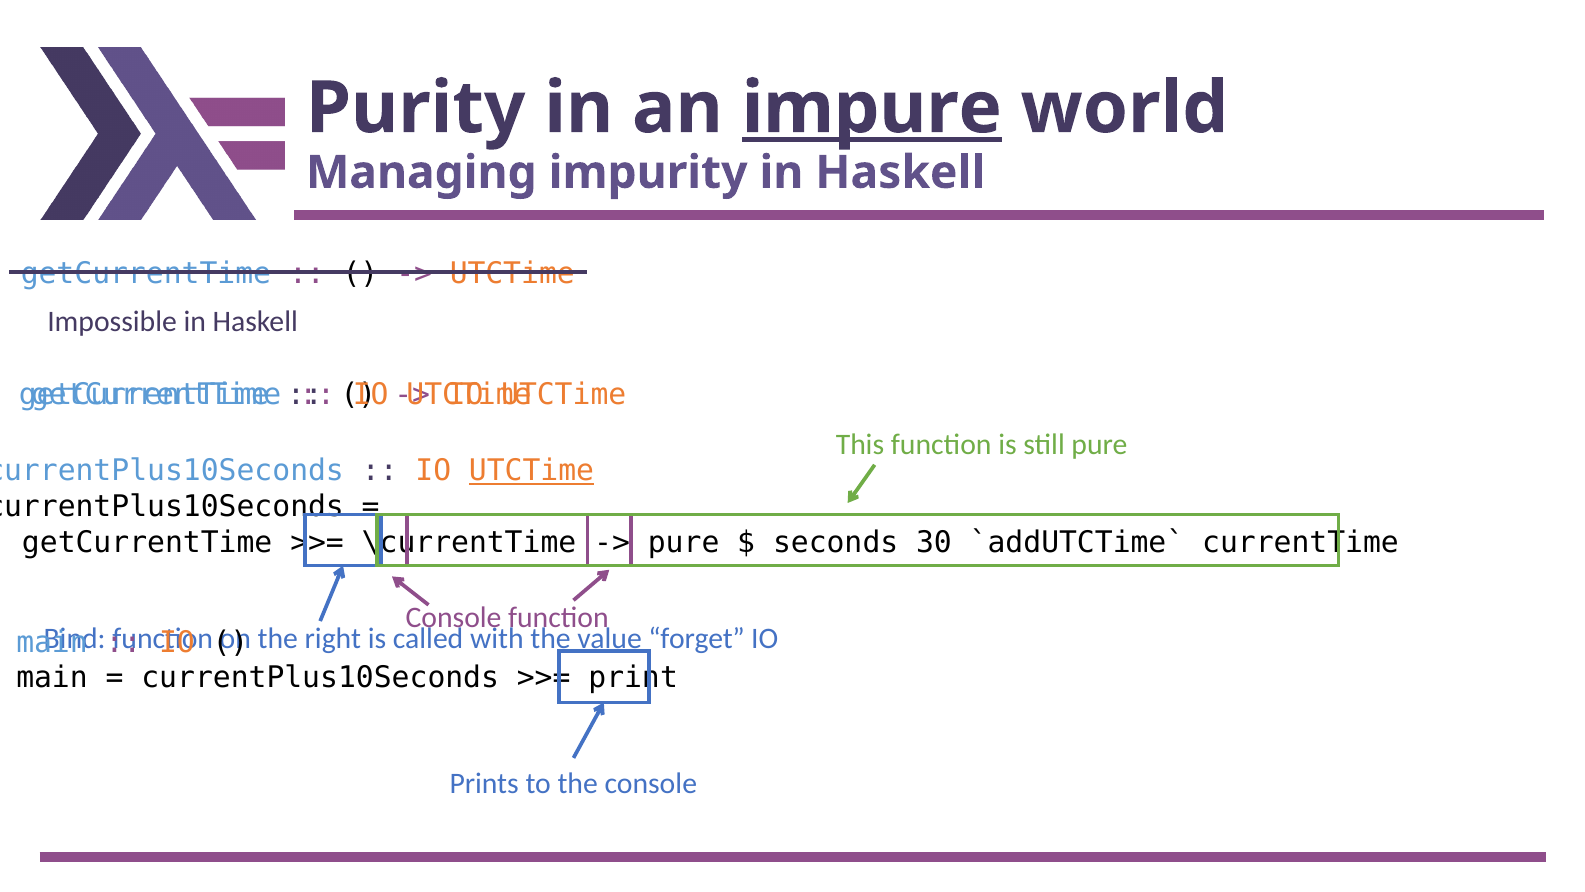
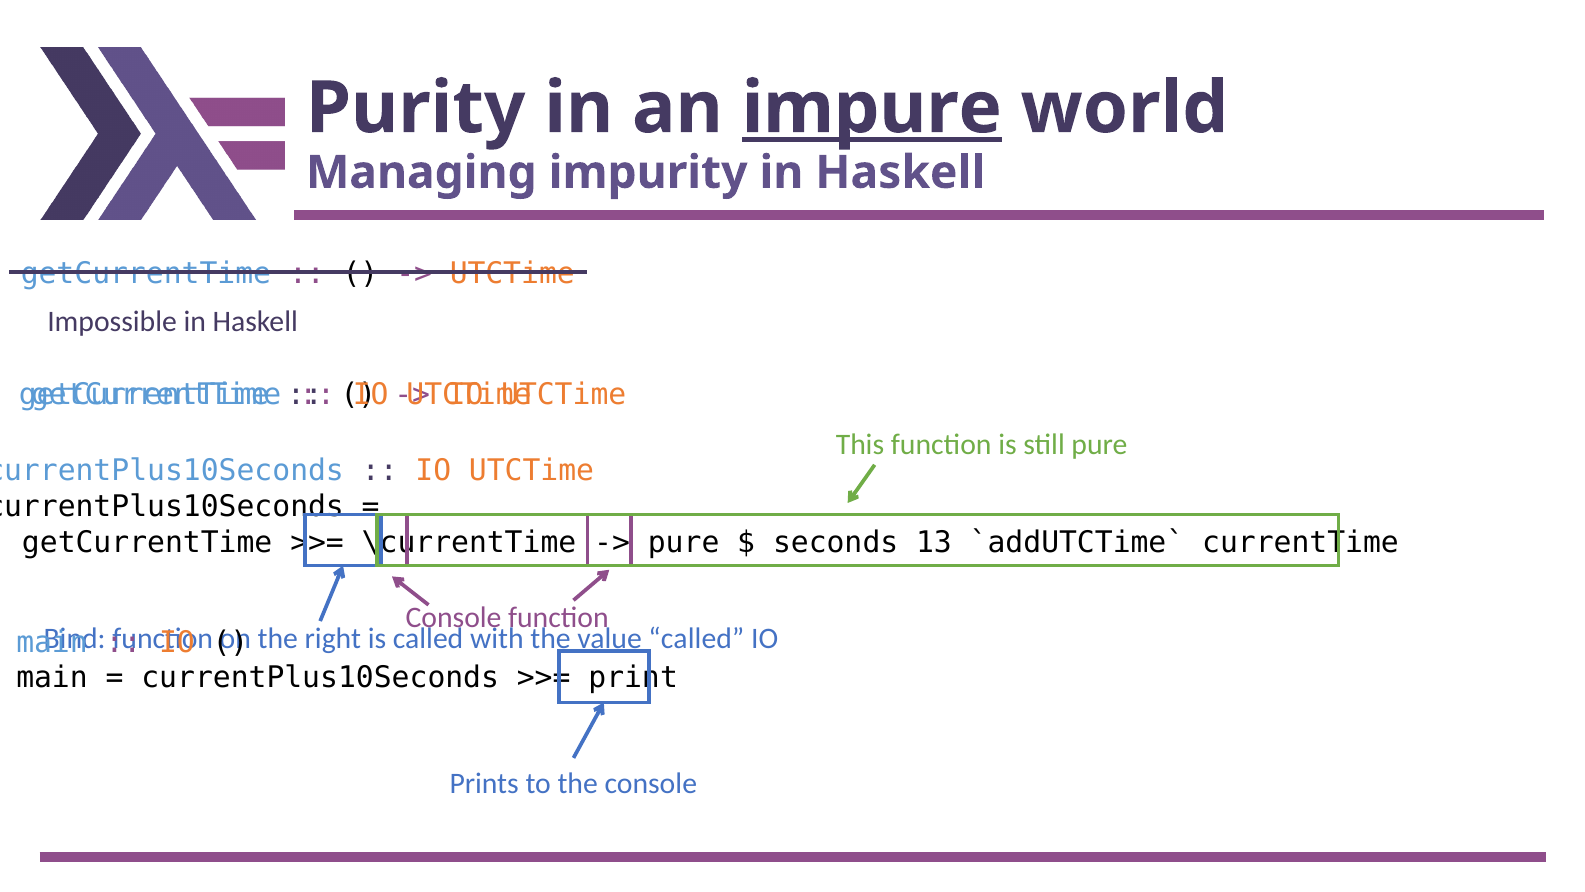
UTCTime at (532, 471) underline: present -> none
30: 30 -> 13
value forget: forget -> called
